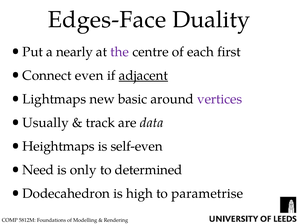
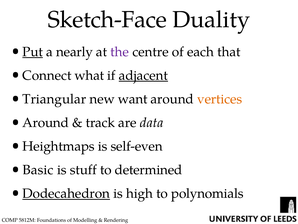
Edges-Face: Edges-Face -> Sketch-Face
Put underline: none -> present
first: first -> that
even: even -> what
Lightmaps: Lightmaps -> Triangular
basic: basic -> want
vertices colour: purple -> orange
Usually at (46, 122): Usually -> Around
Need: Need -> Basic
only: only -> stuff
Dodecahedron underline: none -> present
parametrise: parametrise -> polynomials
